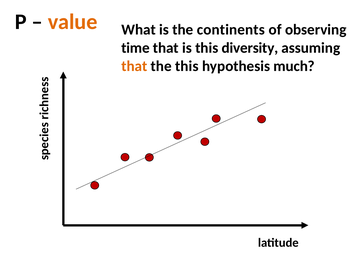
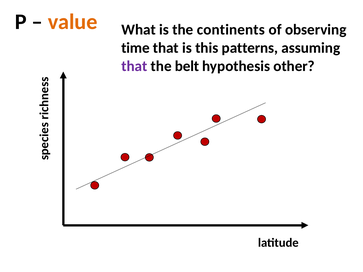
diversity: diversity -> patterns
that at (134, 66) colour: orange -> purple
the this: this -> belt
much: much -> other
